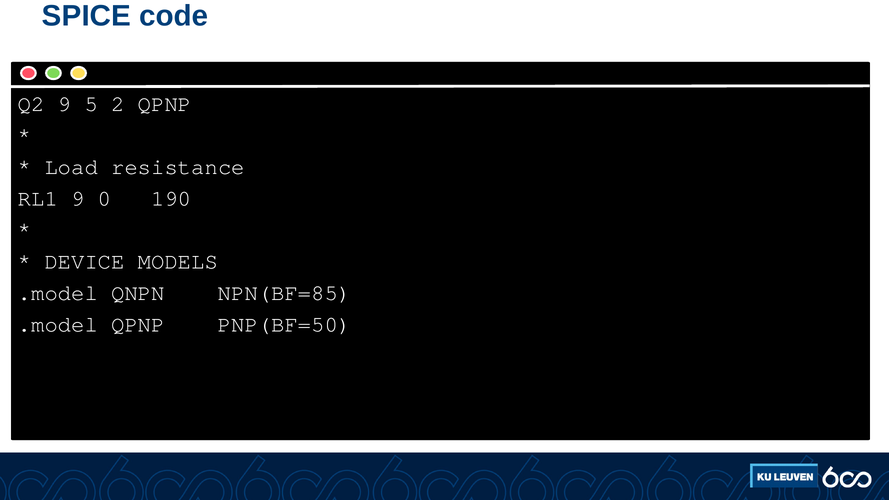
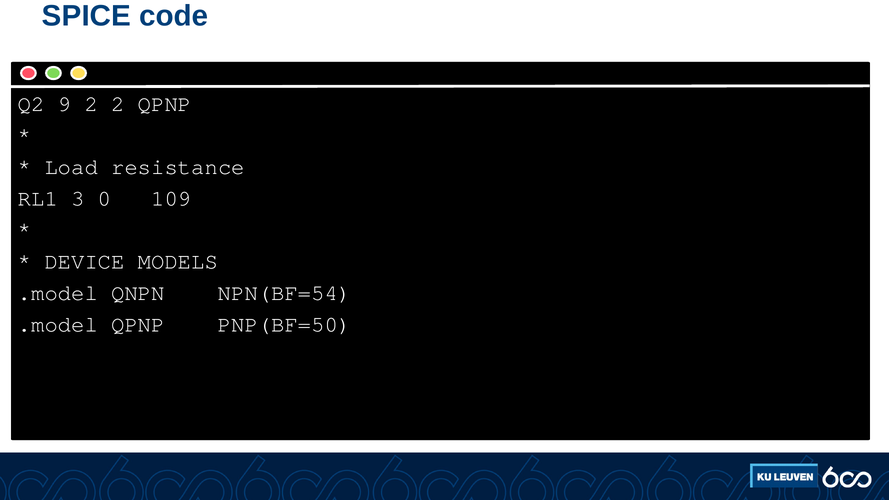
9 5: 5 -> 2
RL1 9: 9 -> 3
190: 190 -> 109
NPN(BF=85: NPN(BF=85 -> NPN(BF=54
